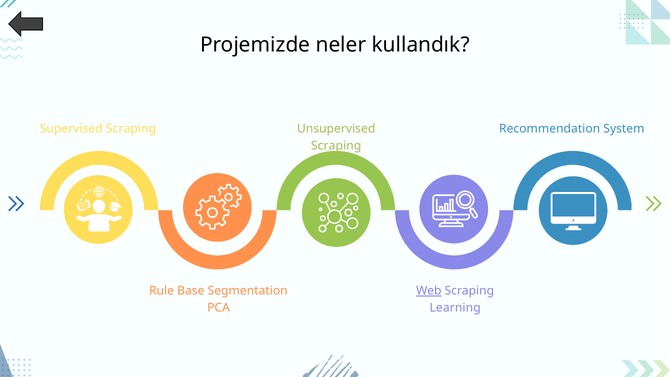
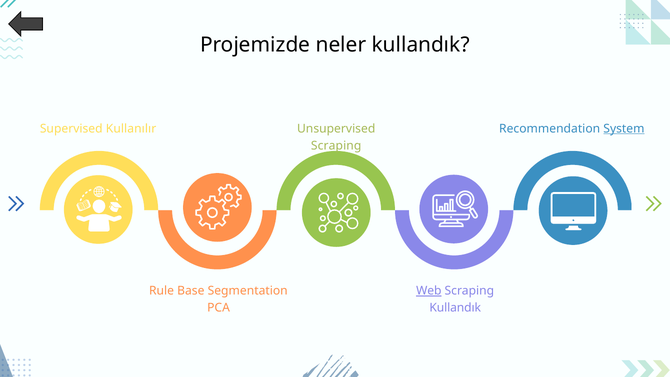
System underline: none -> present
Supervised Scraping: Scraping -> Kullanılır
Learning at (455, 308): Learning -> Kullandık
